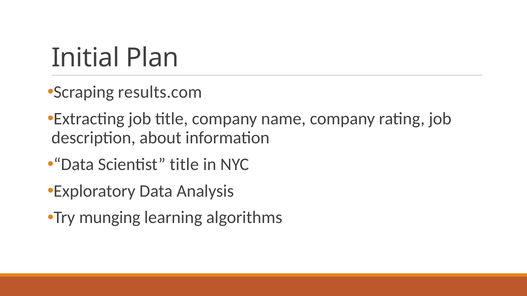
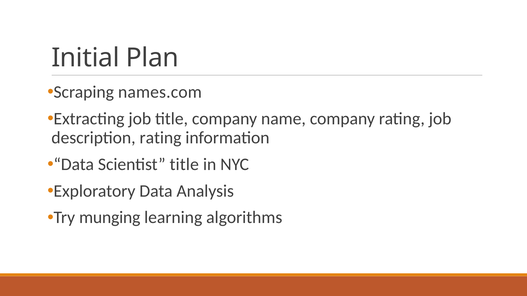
results.com: results.com -> names.com
description about: about -> rating
